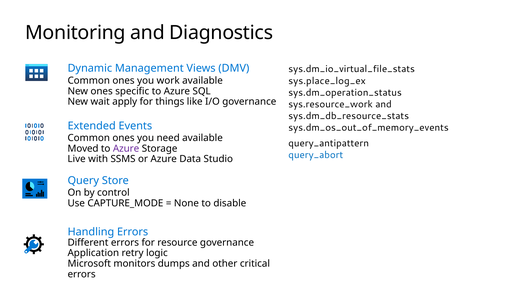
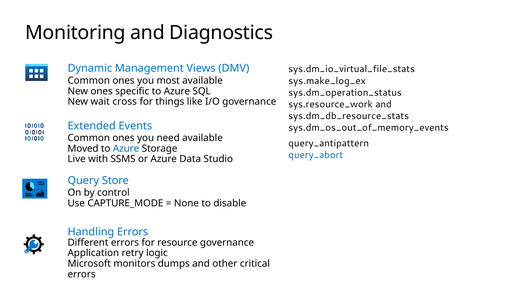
sys.place_log_ex: sys.place_log_ex -> sys.make_log_ex
work: work -> most
apply: apply -> cross
Azure at (126, 149) colour: purple -> blue
